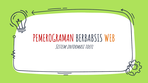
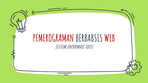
WEB colour: orange -> red
